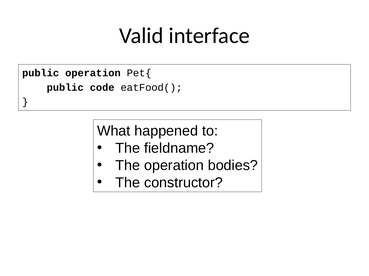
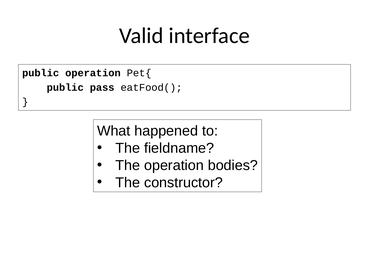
code: code -> pass
